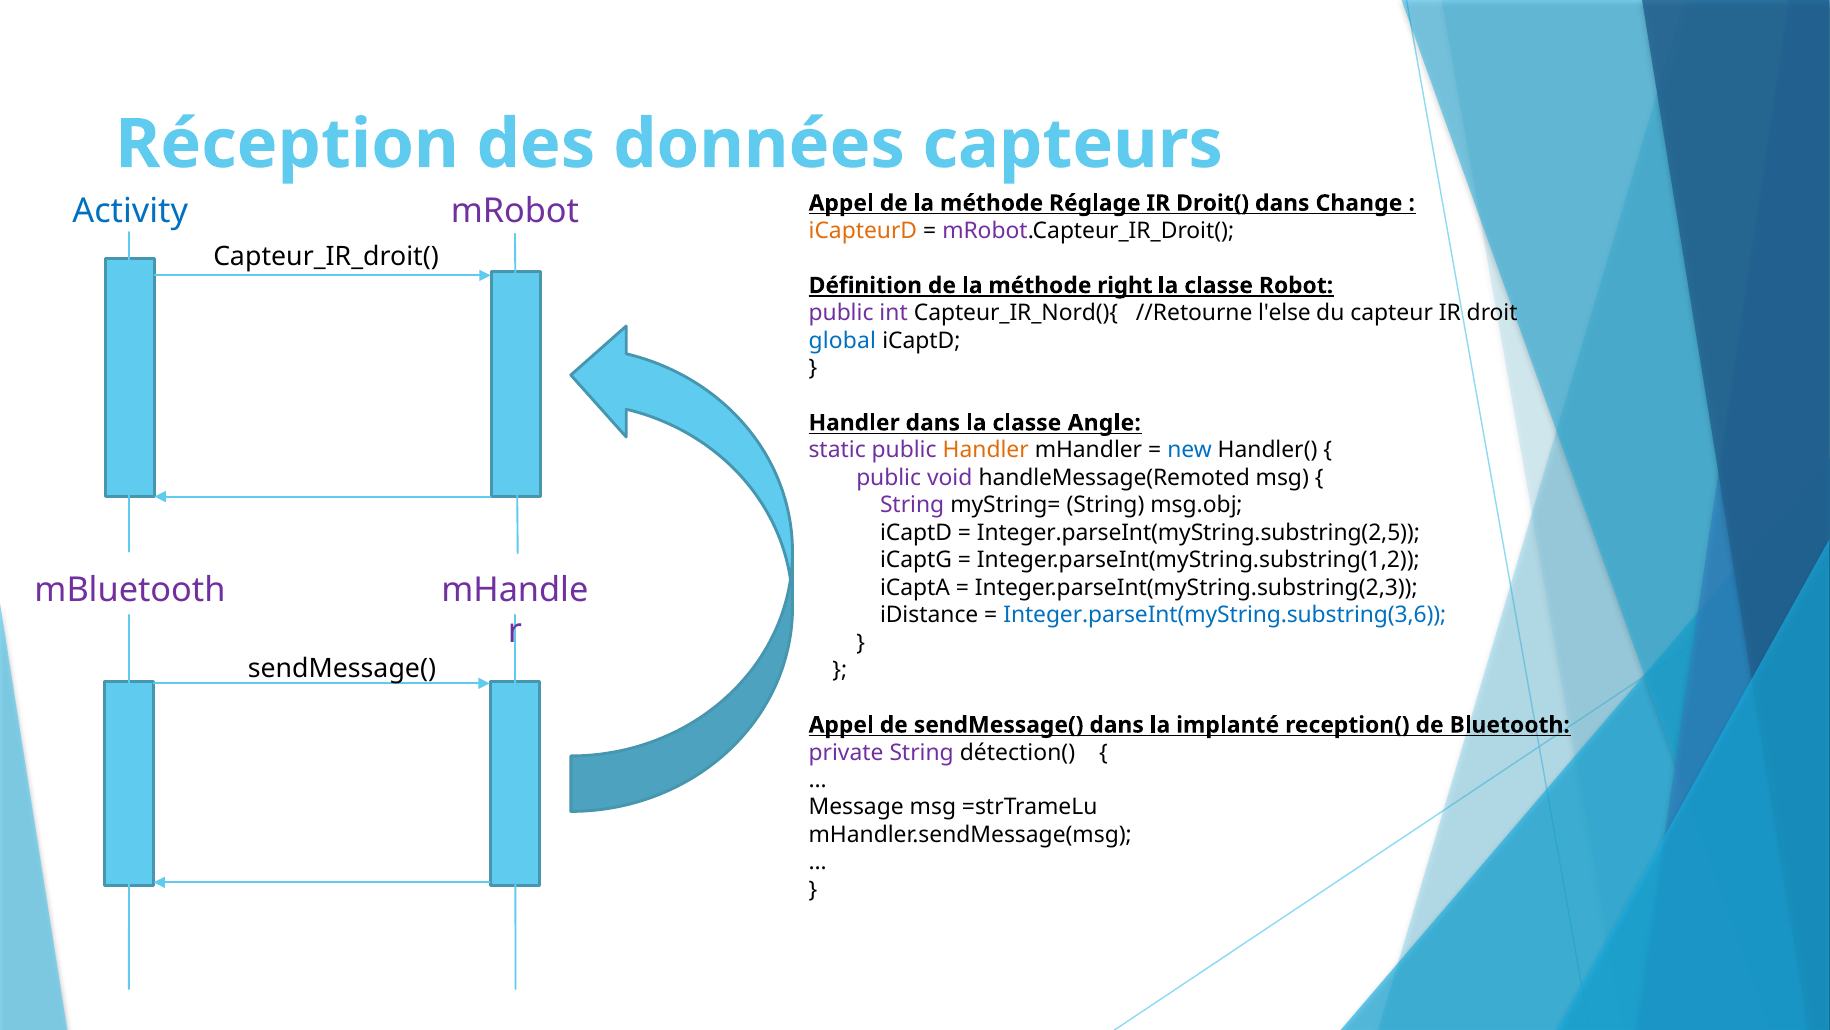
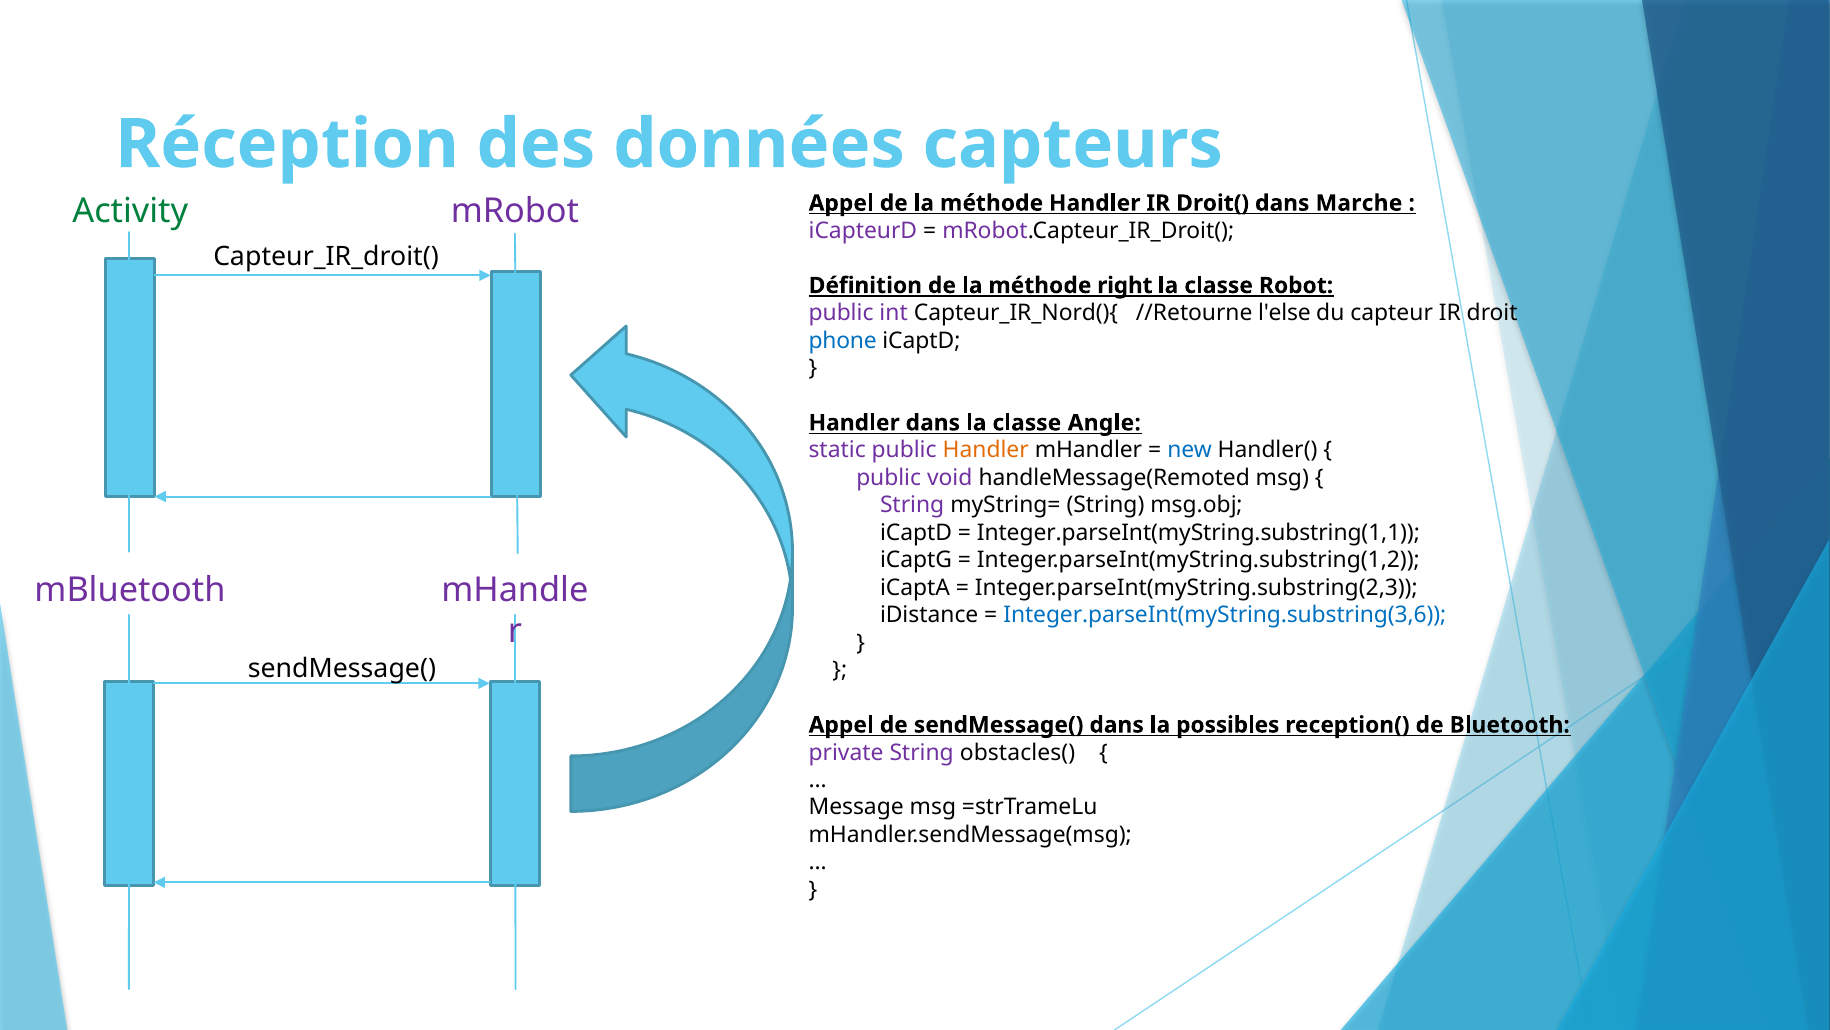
méthode Réglage: Réglage -> Handler
Change: Change -> Marche
Activity colour: blue -> green
iCapteurD colour: orange -> purple
global: global -> phone
Integer.parseInt(myString.substring(2,5: Integer.parseInt(myString.substring(2,5 -> Integer.parseInt(myString.substring(1,1
implanté: implanté -> possibles
détection(: détection( -> obstacles(
